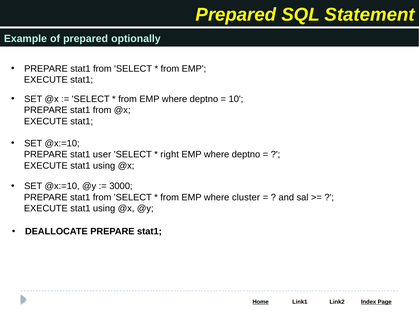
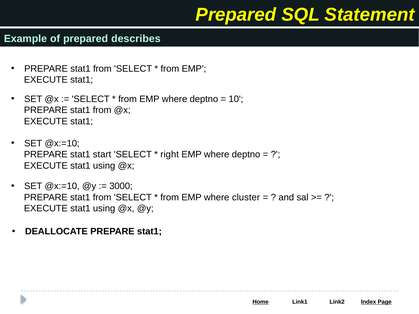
optionally: optionally -> describes
user: user -> start
